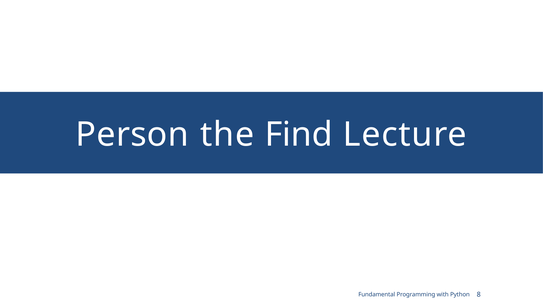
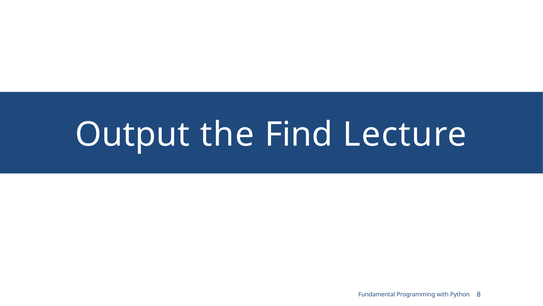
Person: Person -> Output
